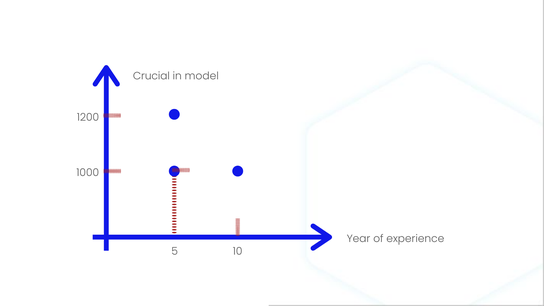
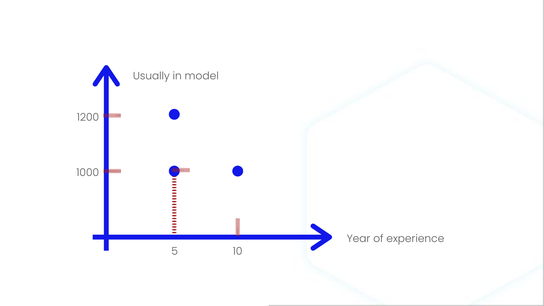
Crucial: Crucial -> Usually
